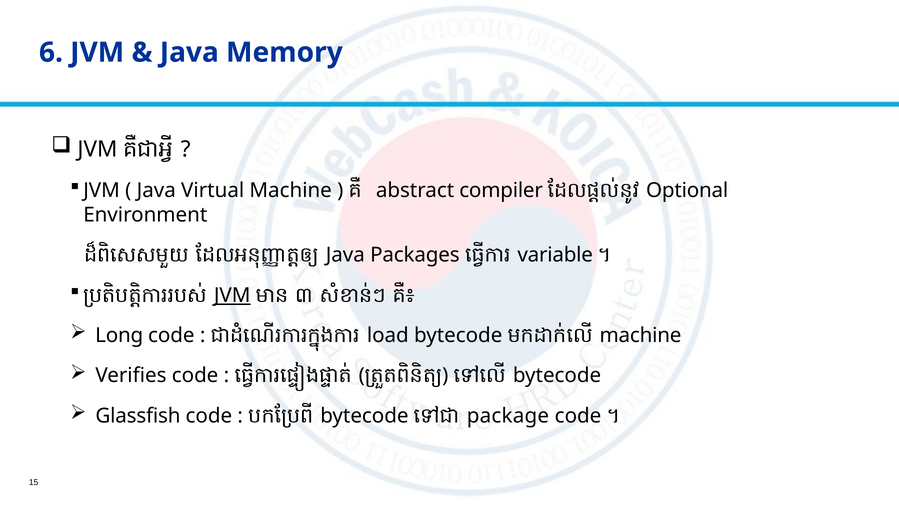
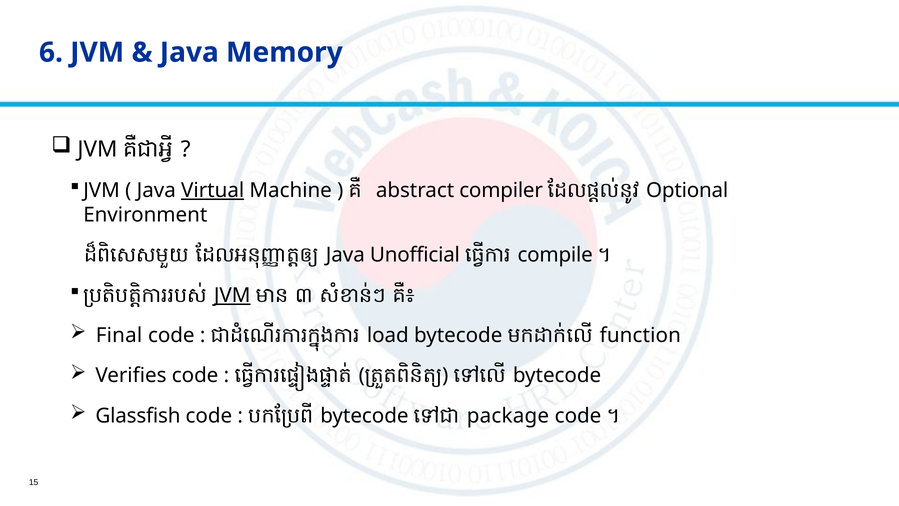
Virtual underline: none -> present
Packages: Packages -> Unofficial
variable: variable -> compile
Long: Long -> Final
machine at (640, 335): machine -> function
